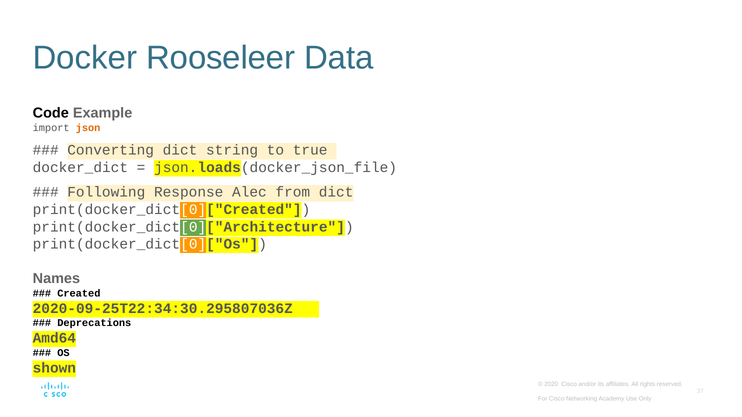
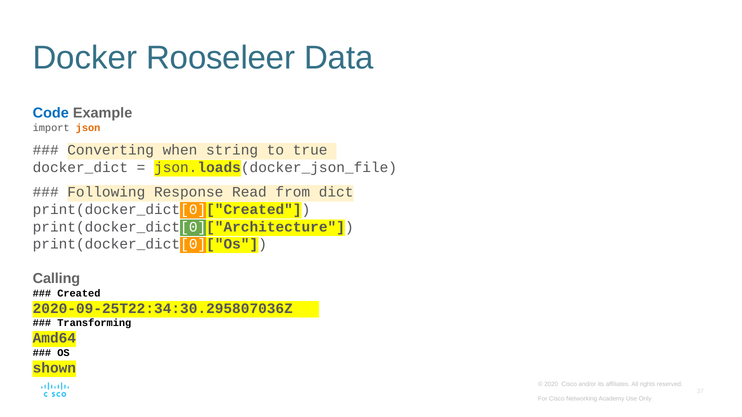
Code colour: black -> blue
Converting dict: dict -> when
Alec: Alec -> Read
Names: Names -> Calling
Deprecations: Deprecations -> Transforming
